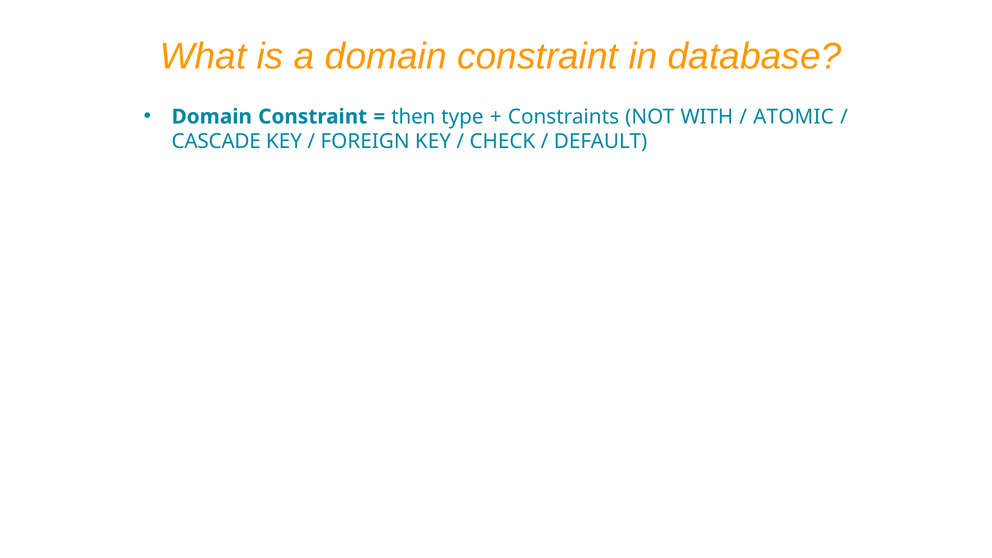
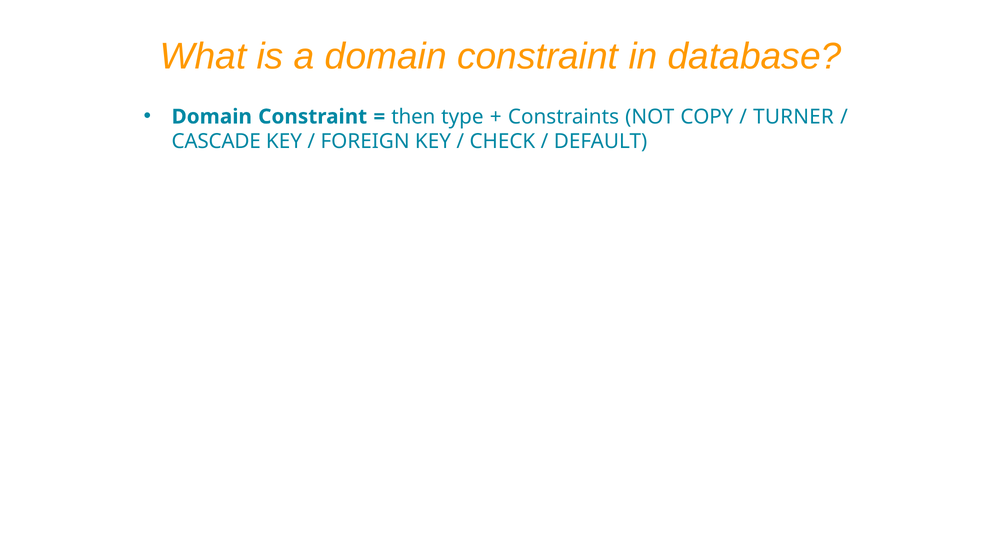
WITH: WITH -> COPY
ATOMIC: ATOMIC -> TURNER
